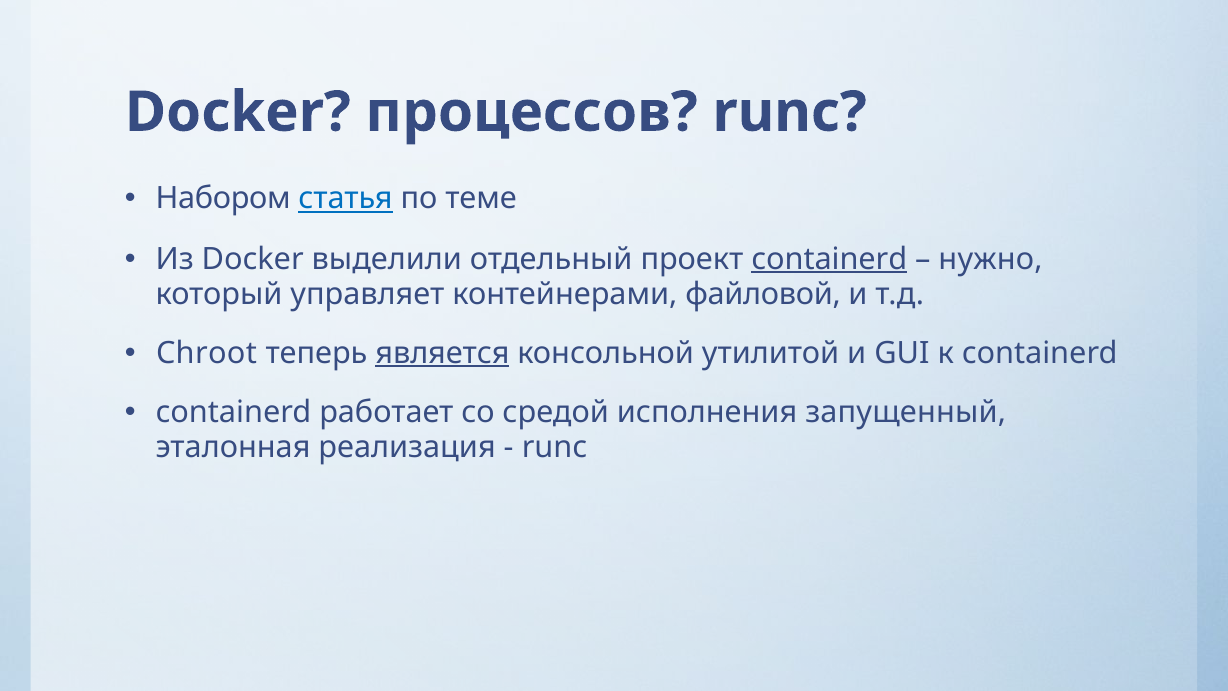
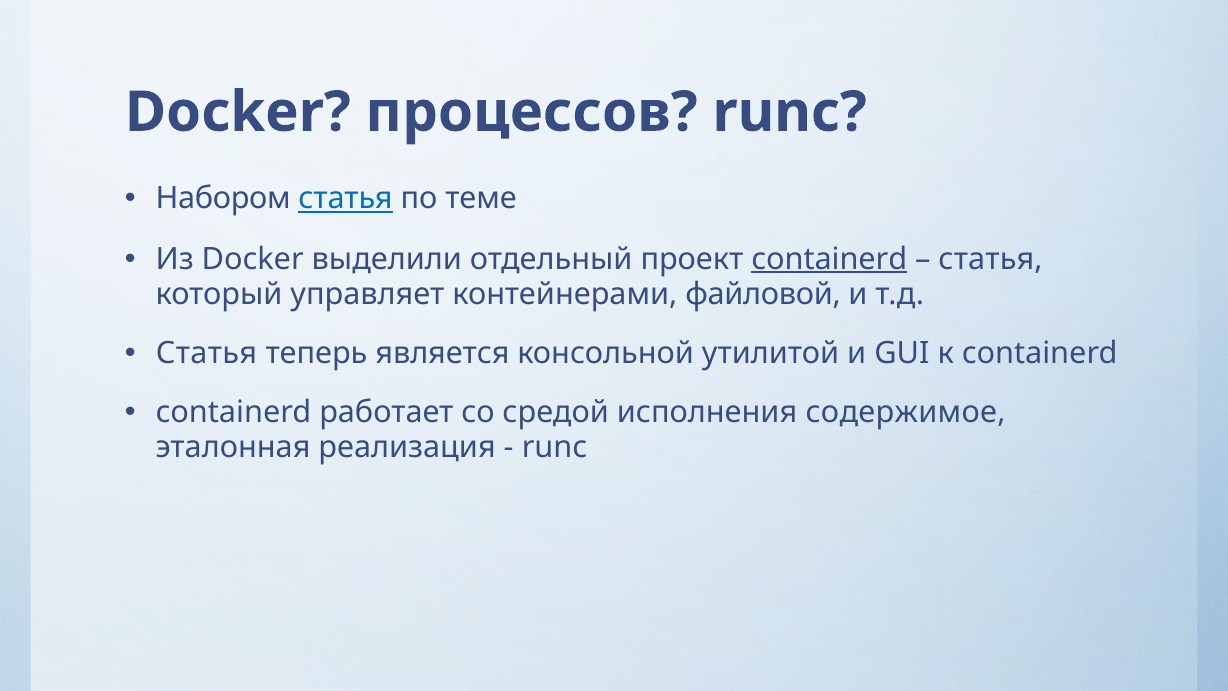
нужно at (991, 259): нужно -> статья
Chroot at (206, 353): Chroot -> Статья
является underline: present -> none
запущенный: запущенный -> содержимое
